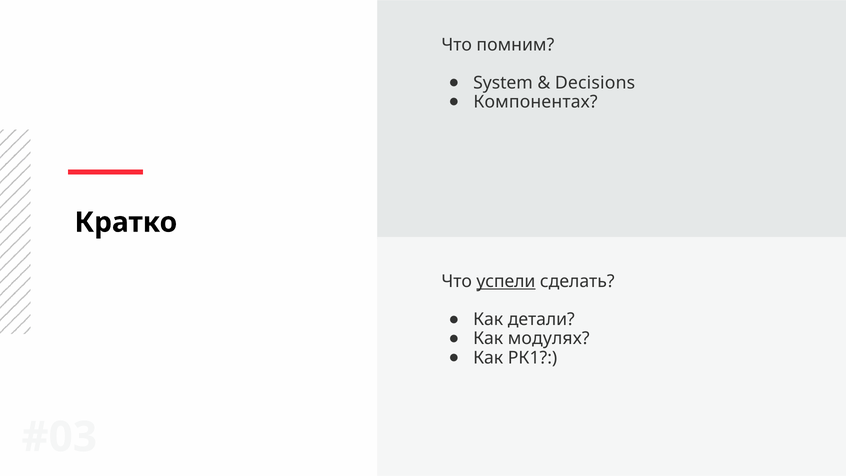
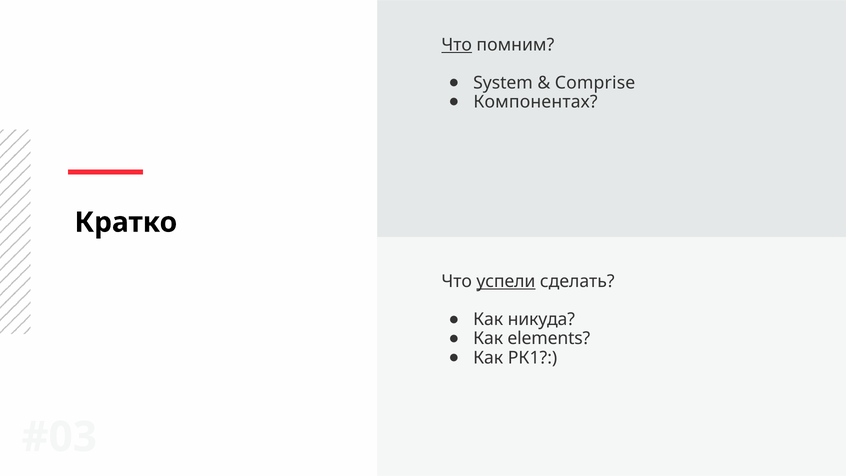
Что at (457, 45) underline: none -> present
Decisions: Decisions -> Comprise
детали: детали -> никуда
модулях: модулях -> elements
